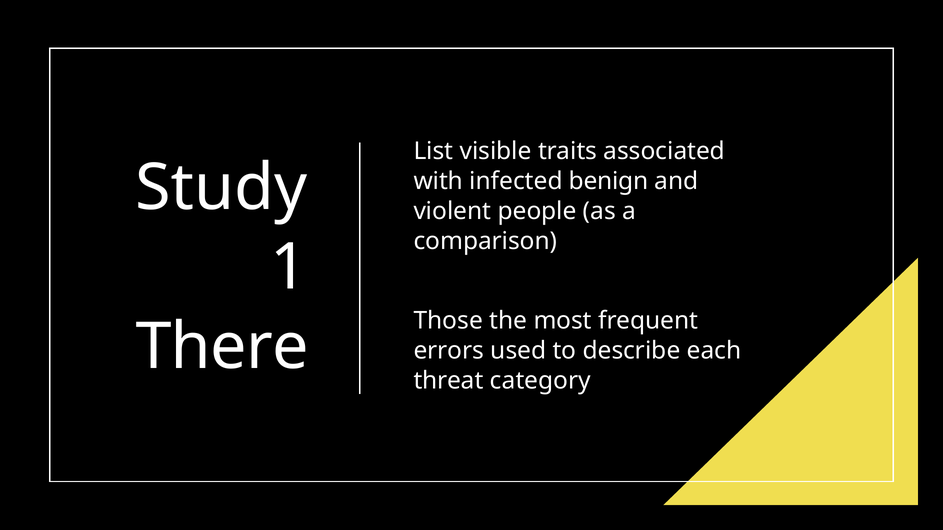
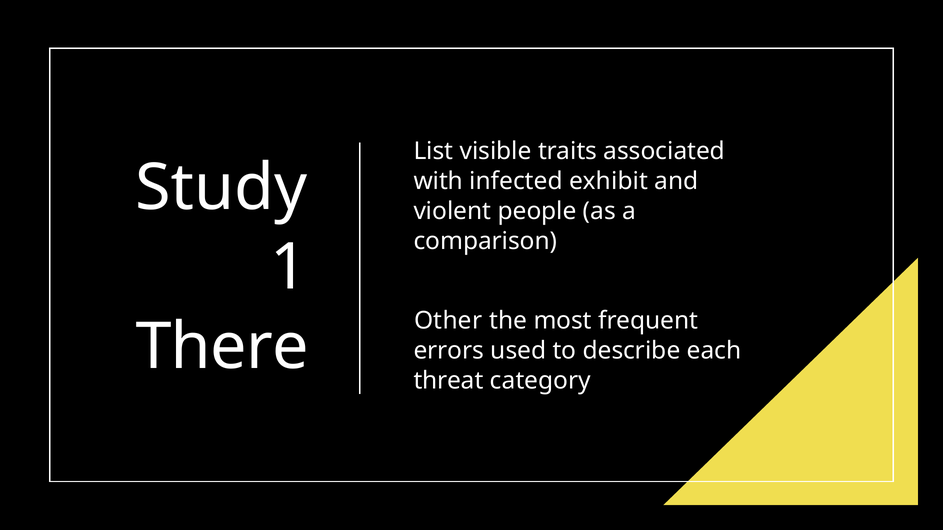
benign: benign -> exhibit
Those: Those -> Other
